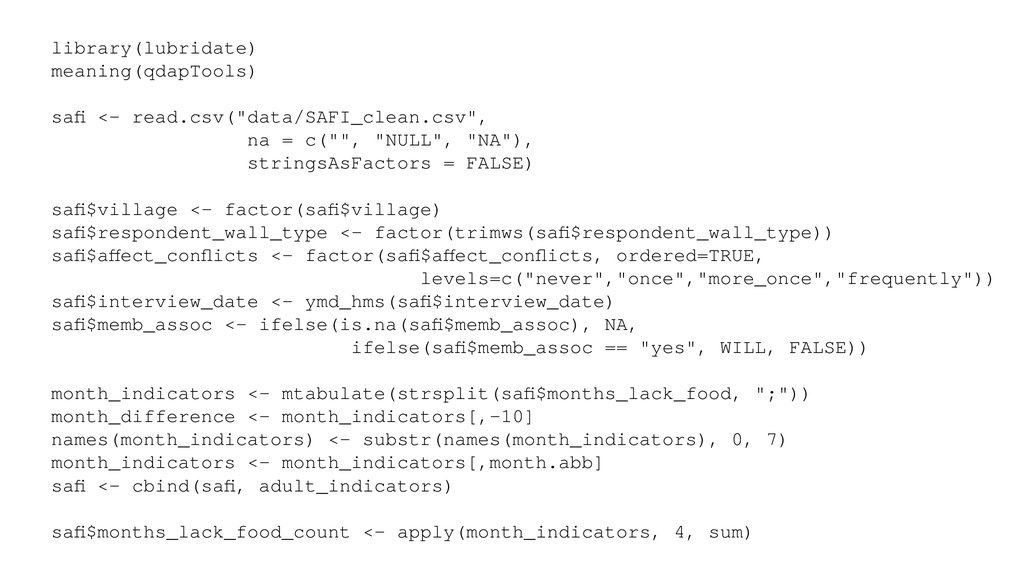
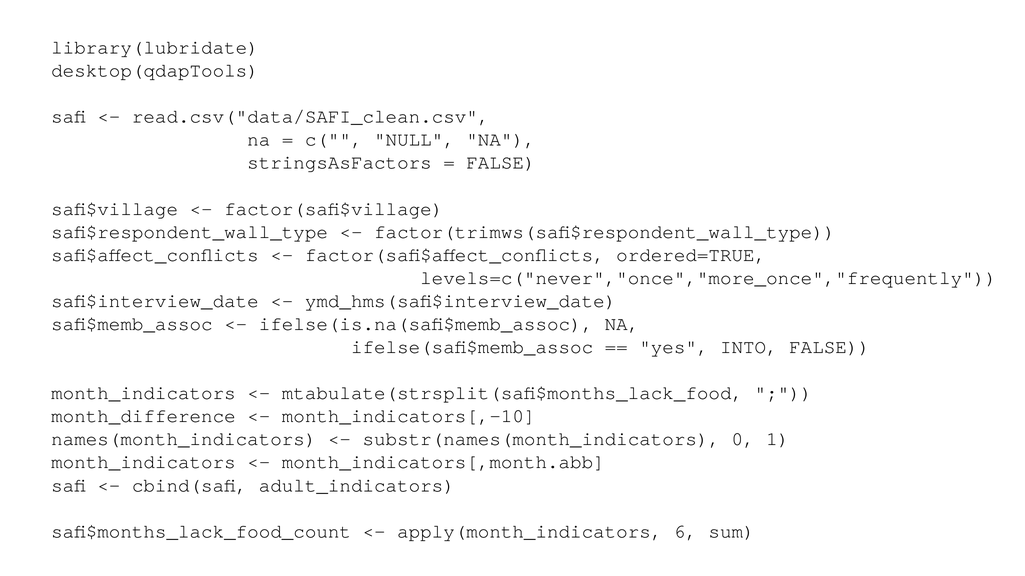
meaning(qdapTools: meaning(qdapTools -> desktop(qdapTools
WILL: WILL -> INTO
7: 7 -> 1
4: 4 -> 6
